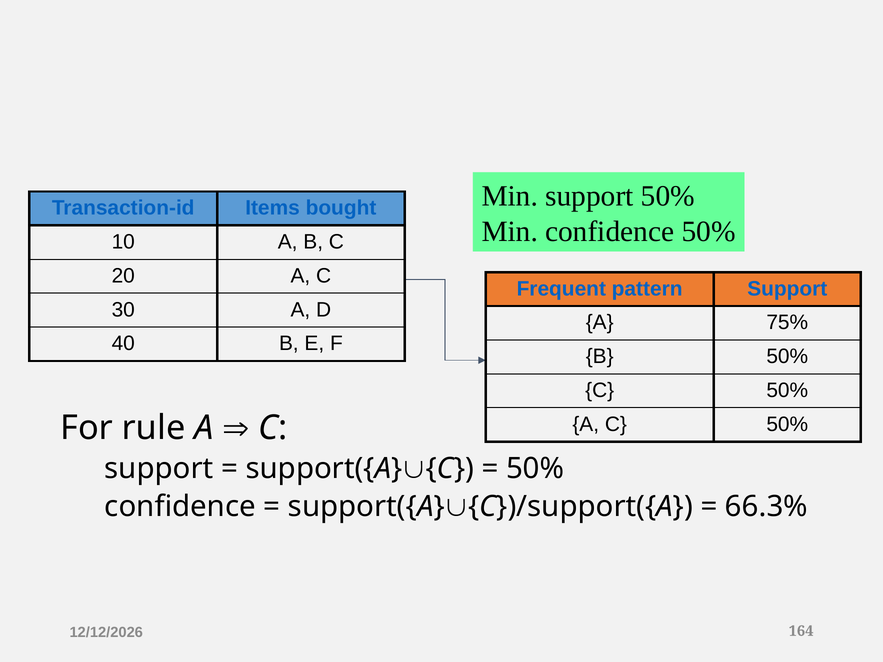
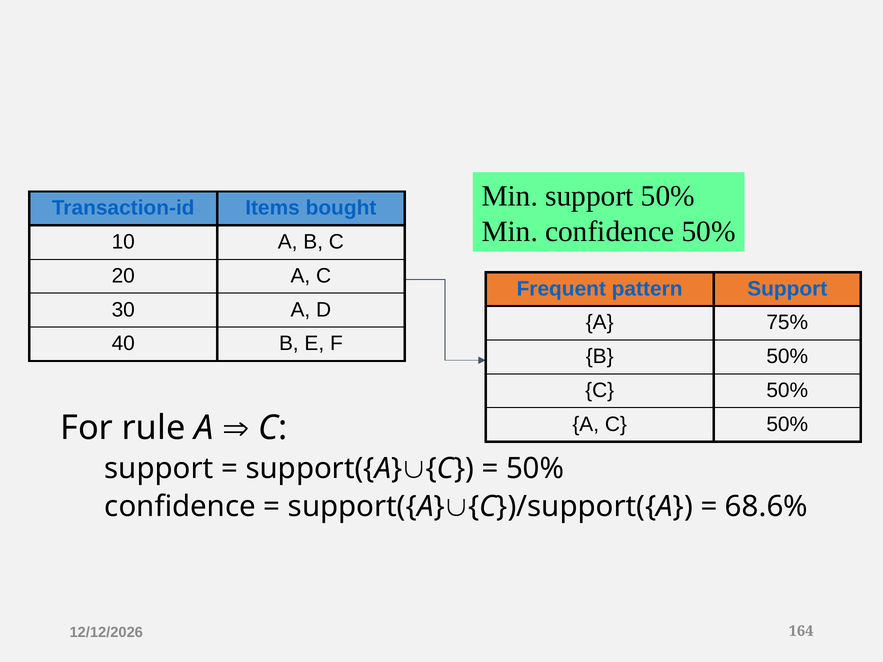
66.3%: 66.3% -> 68.6%
